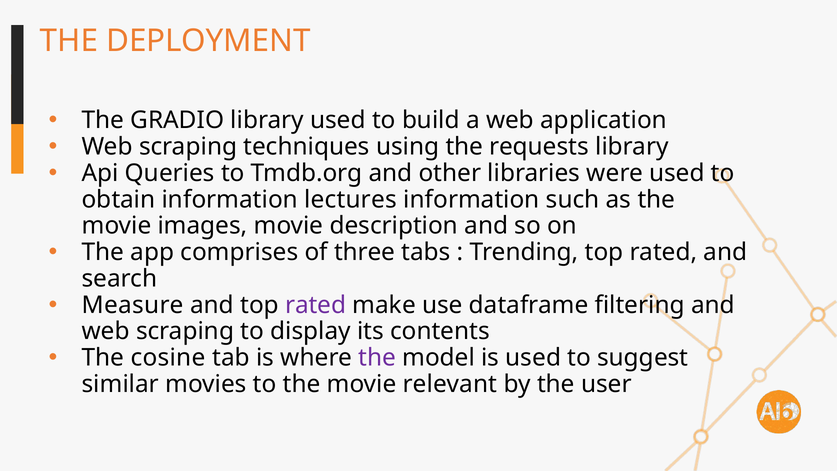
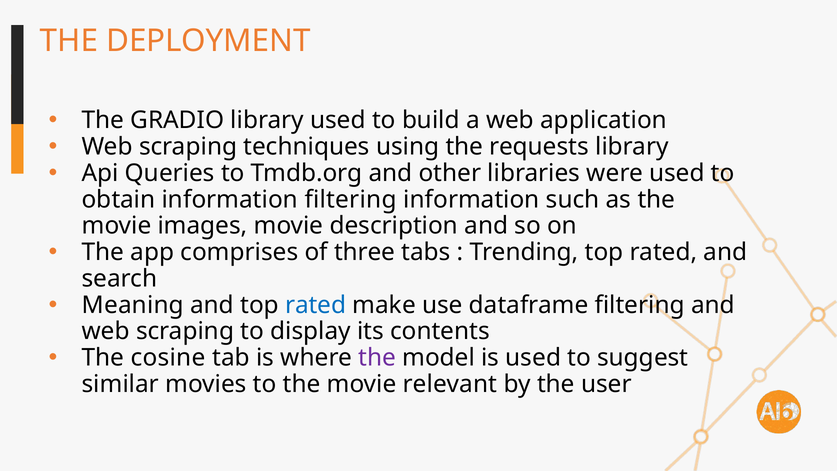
information lectures: lectures -> filtering
Measure: Measure -> Meaning
rated at (316, 305) colour: purple -> blue
